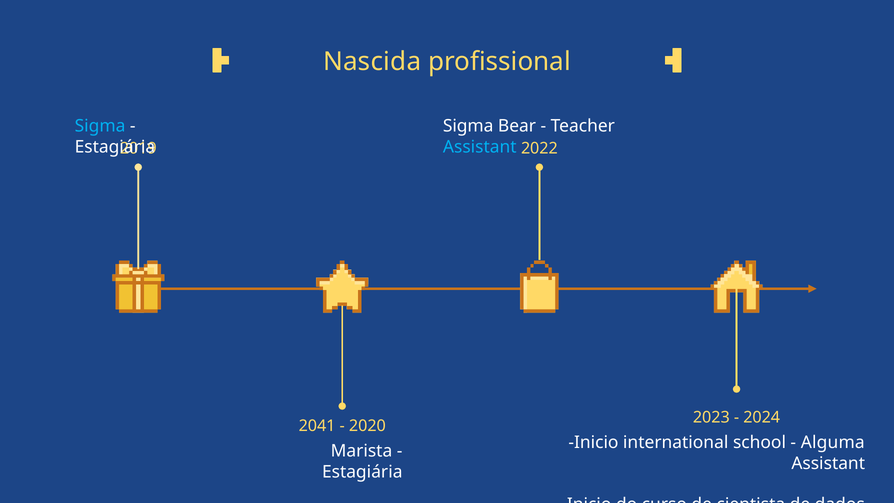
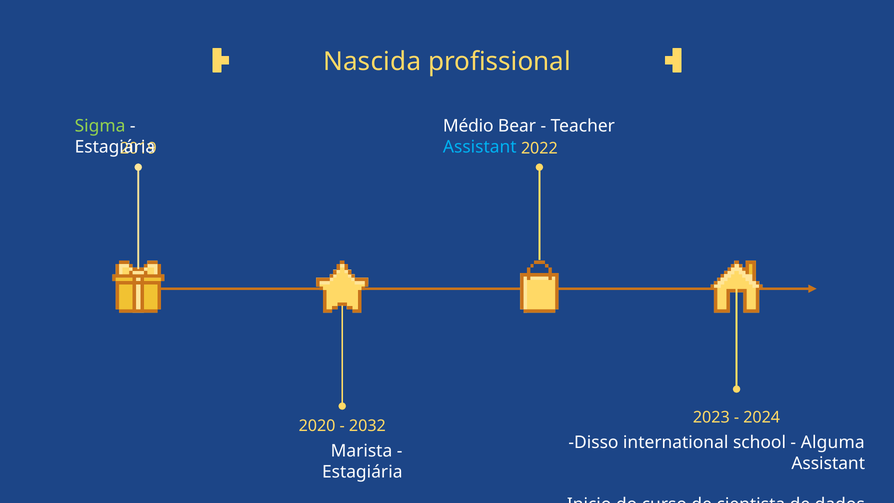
Sigma at (100, 126) colour: light blue -> light green
Sigma at (468, 126): Sigma -> Médio
2041: 2041 -> 2020
2020: 2020 -> 2032
Inicio at (594, 443): Inicio -> Disso
